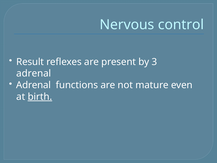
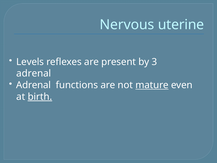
control: control -> uterine
Result: Result -> Levels
mature underline: none -> present
